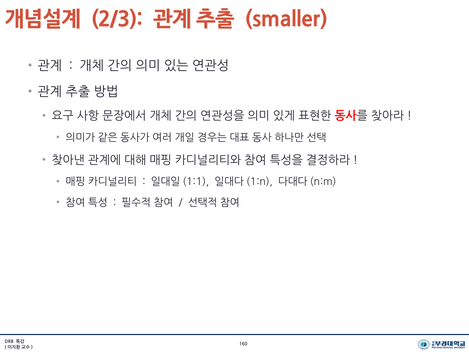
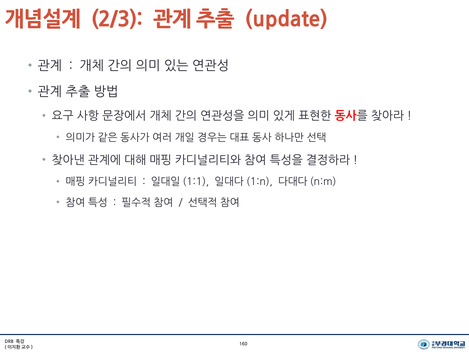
smaller: smaller -> update
